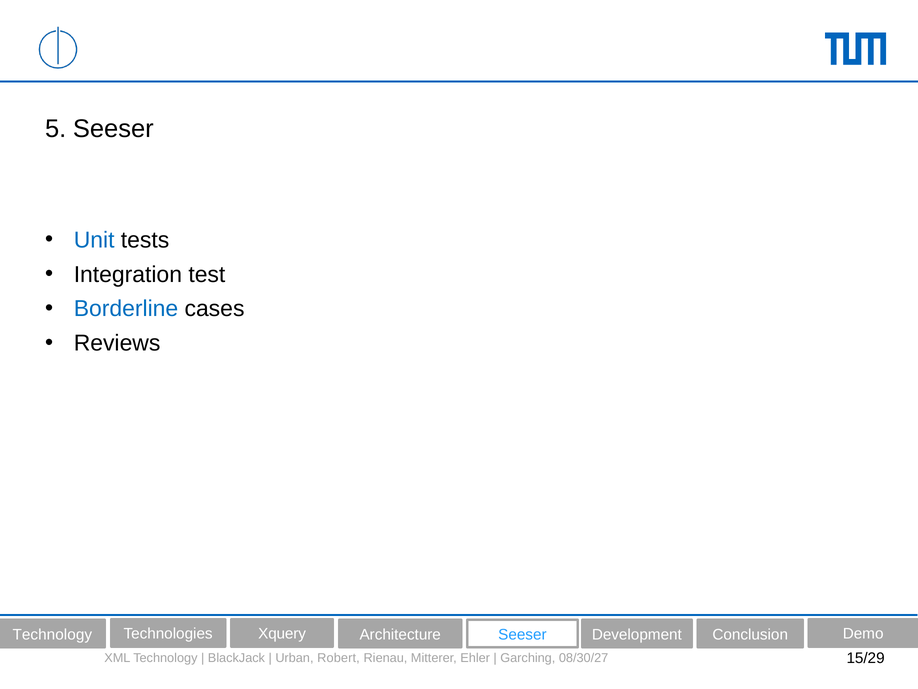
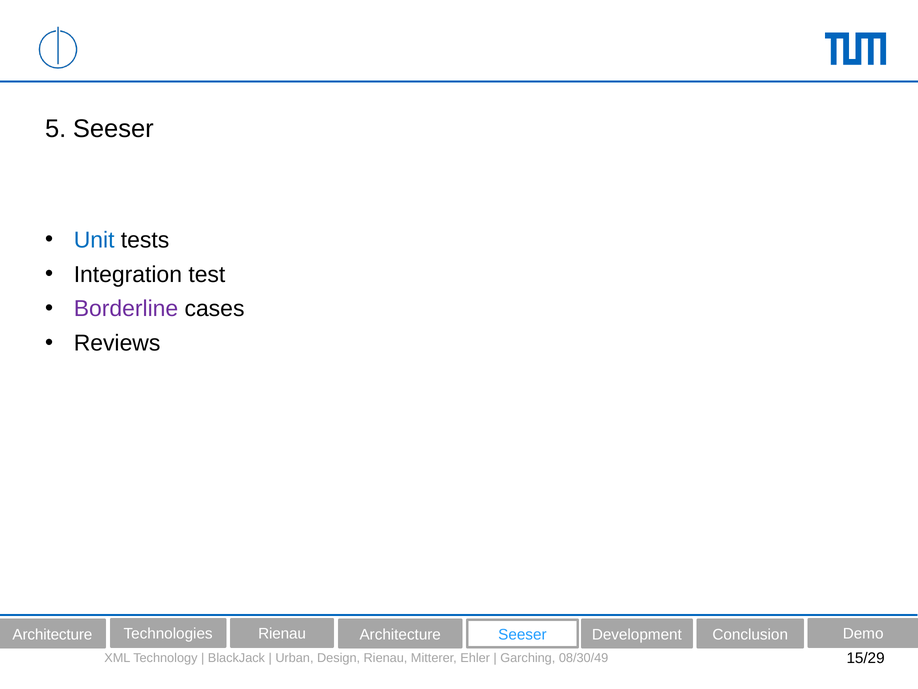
Borderline colour: blue -> purple
Technology at (52, 634): Technology -> Architecture
Technologies Xquery: Xquery -> Rienau
Robert: Robert -> Design
08/30/27: 08/30/27 -> 08/30/49
